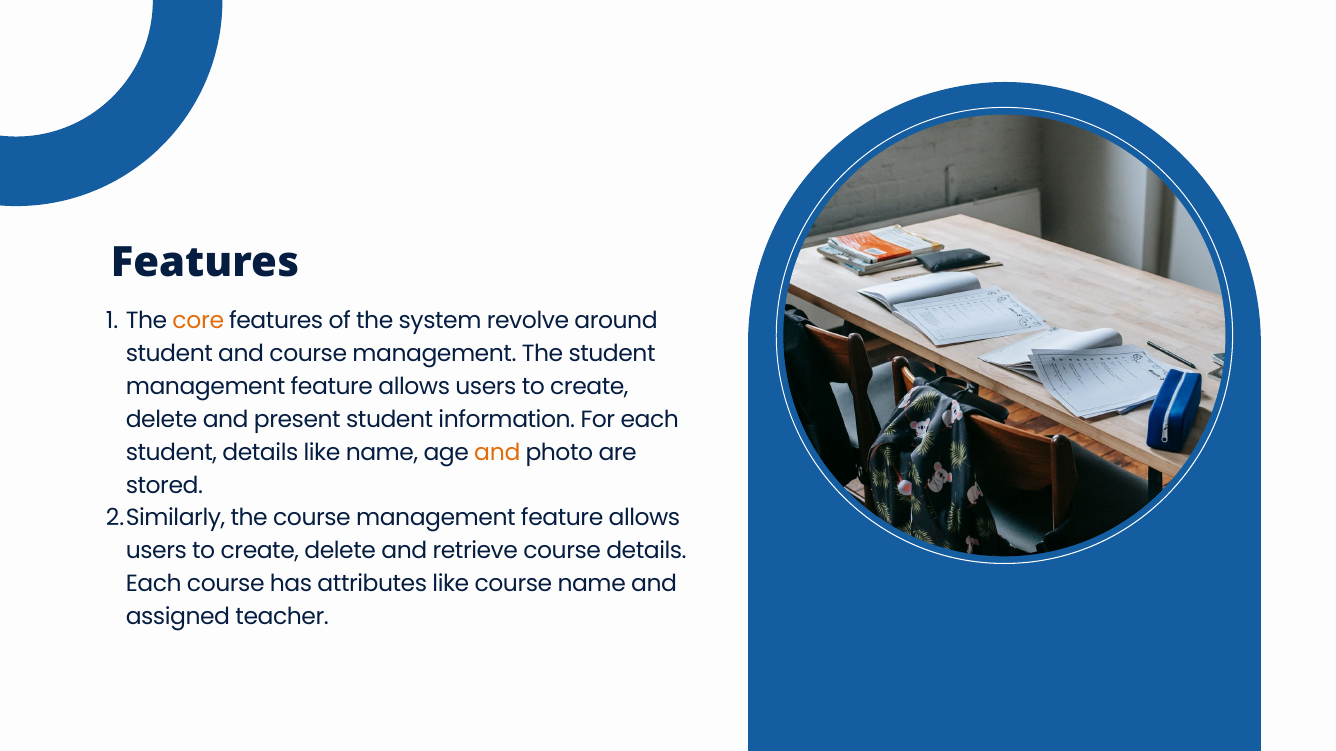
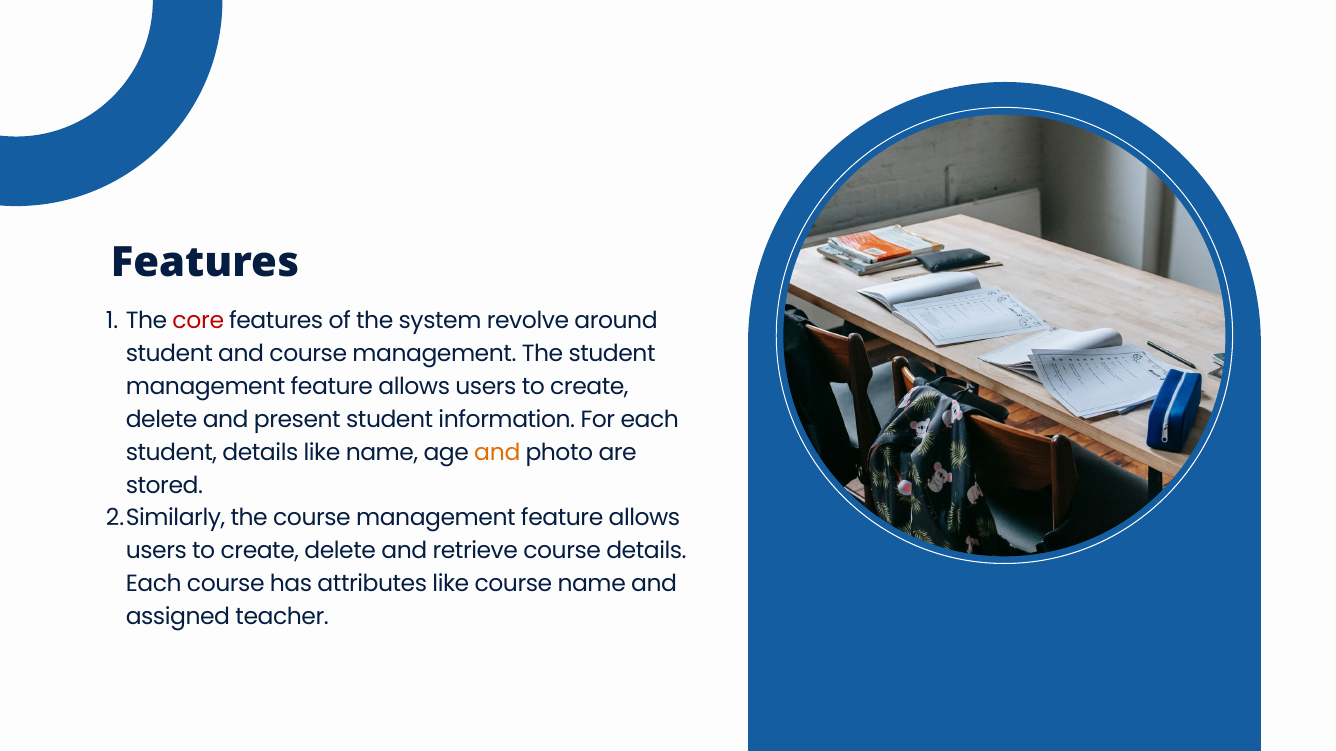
core colour: orange -> red
